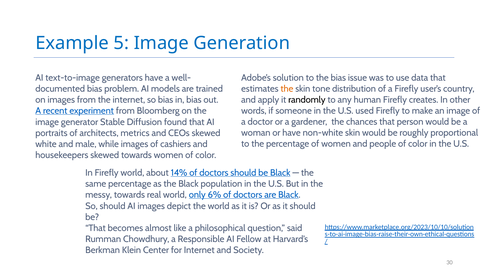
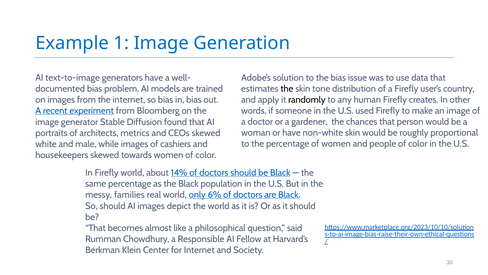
5: 5 -> 1
the at (287, 89) colour: orange -> black
messy towards: towards -> families
